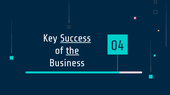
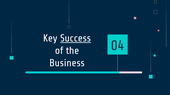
the underline: present -> none
